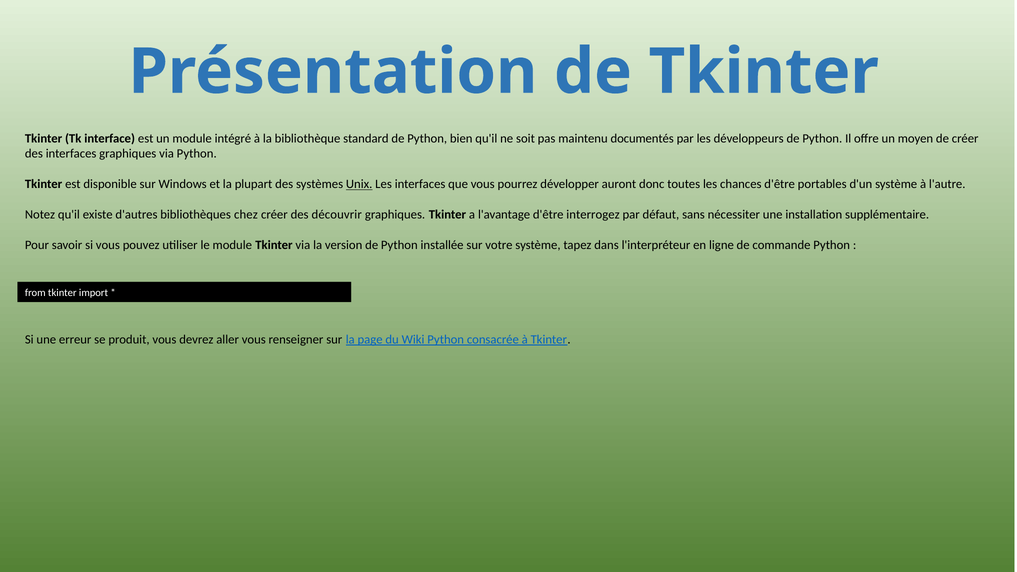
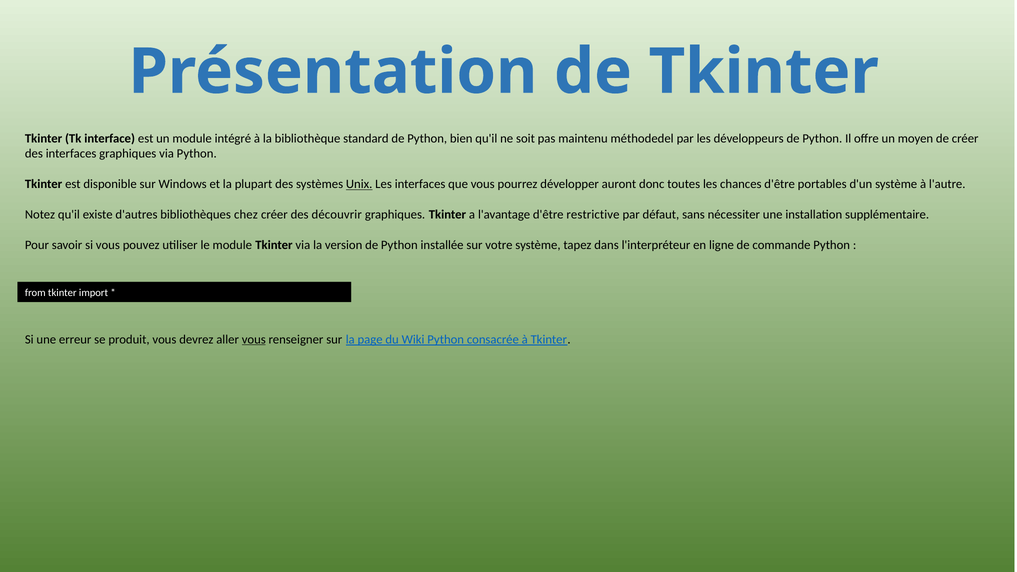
documentés: documentés -> méthodedel
interrogez: interrogez -> restrictive
vous at (254, 339) underline: none -> present
